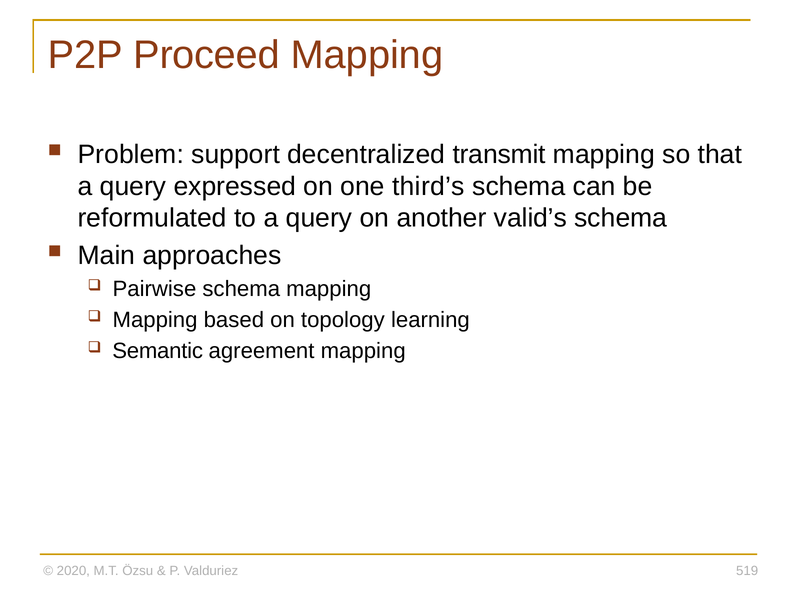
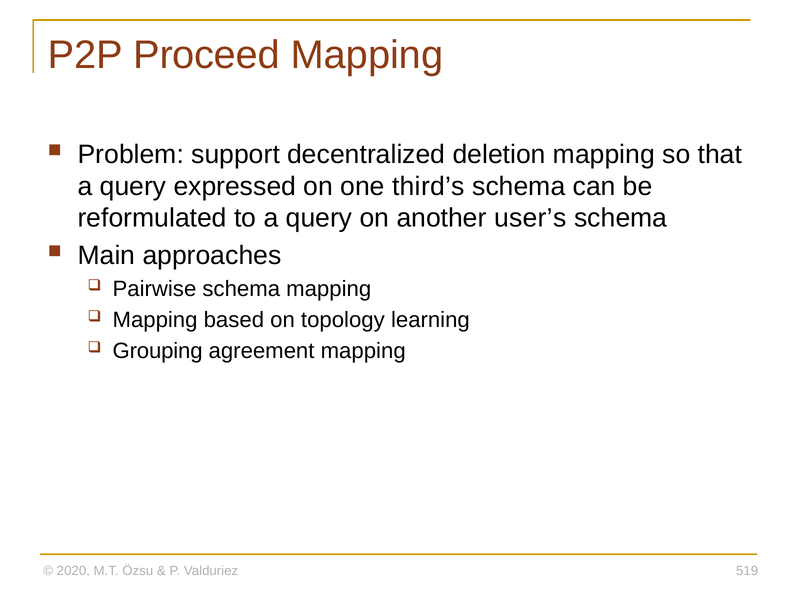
transmit: transmit -> deletion
valid’s: valid’s -> user’s
Semantic: Semantic -> Grouping
